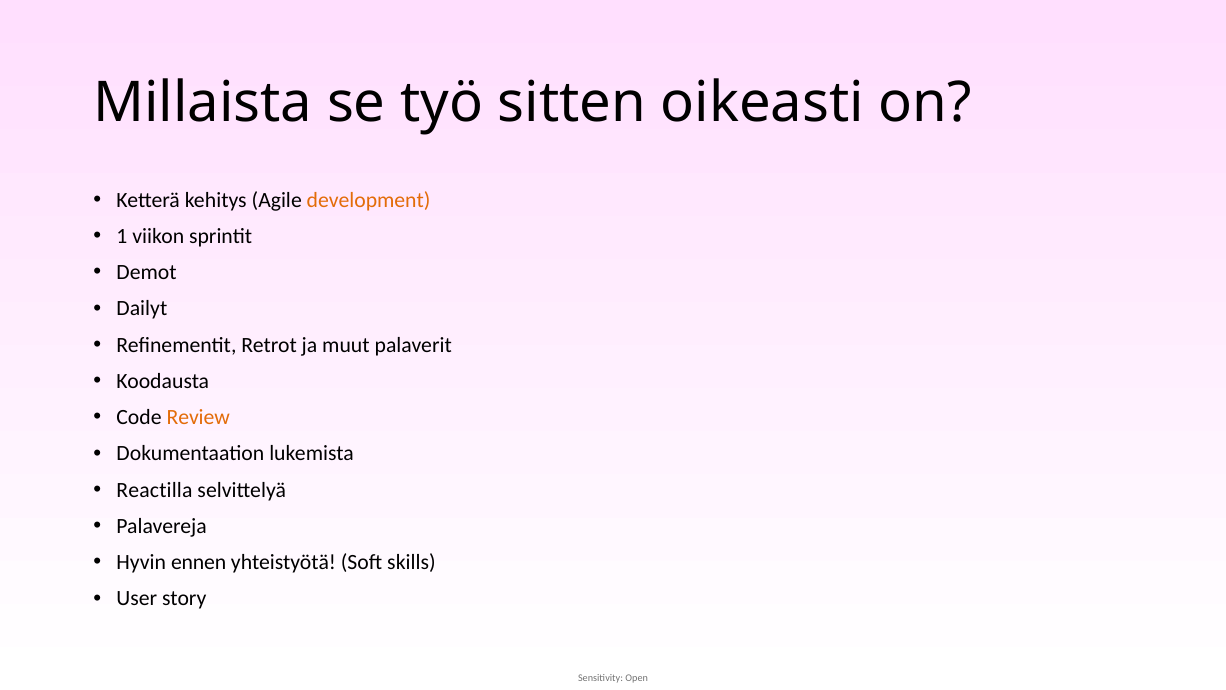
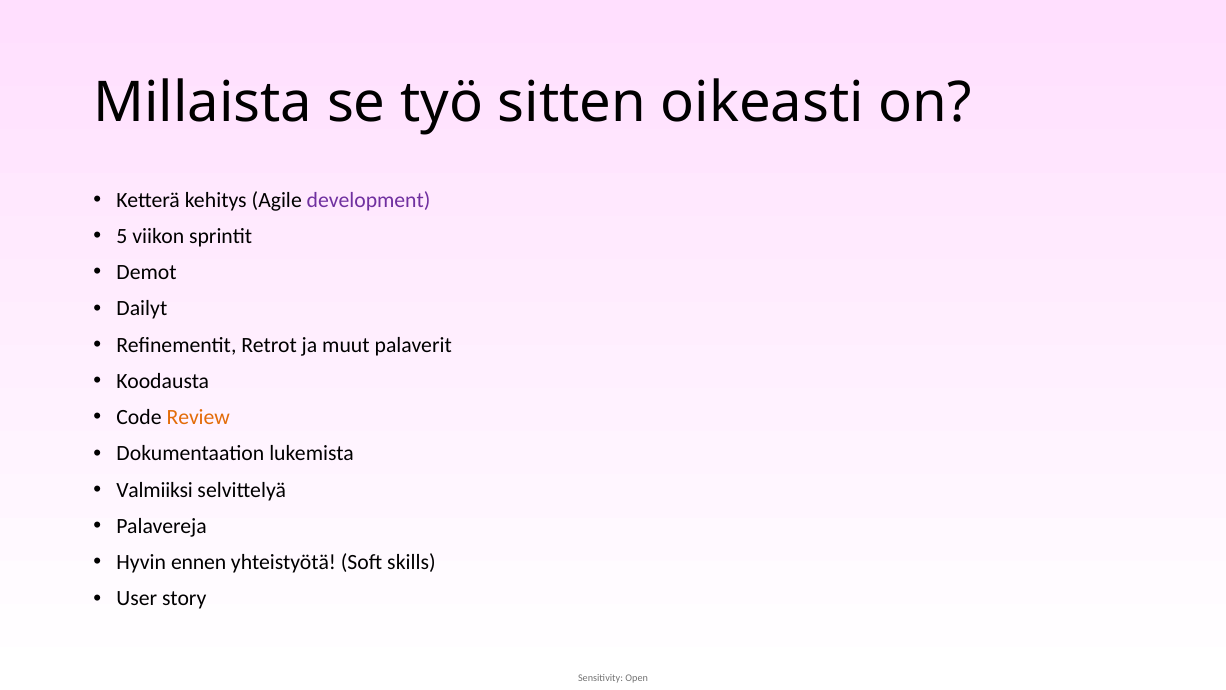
development colour: orange -> purple
1: 1 -> 5
Reactilla: Reactilla -> Valmiiksi
